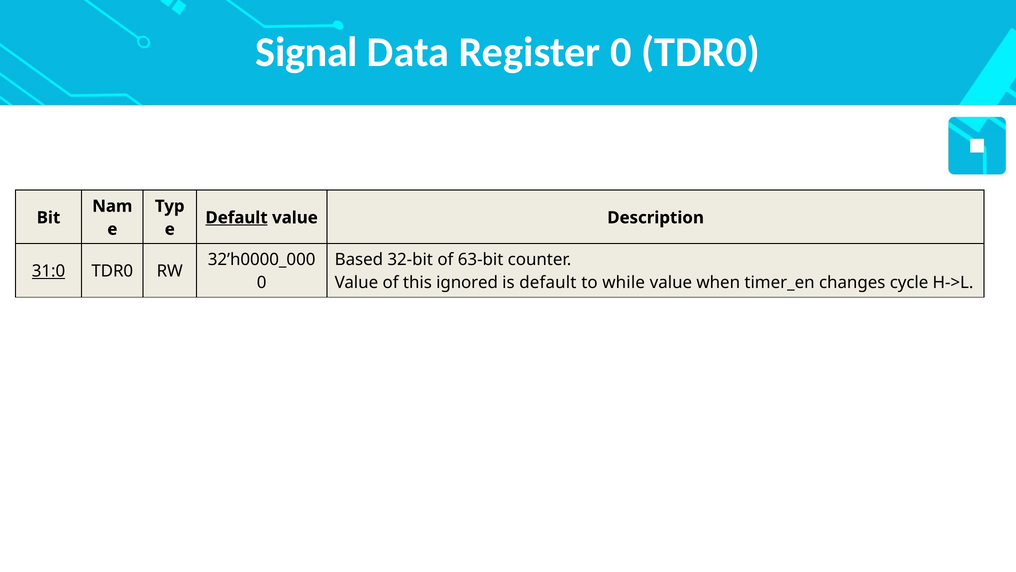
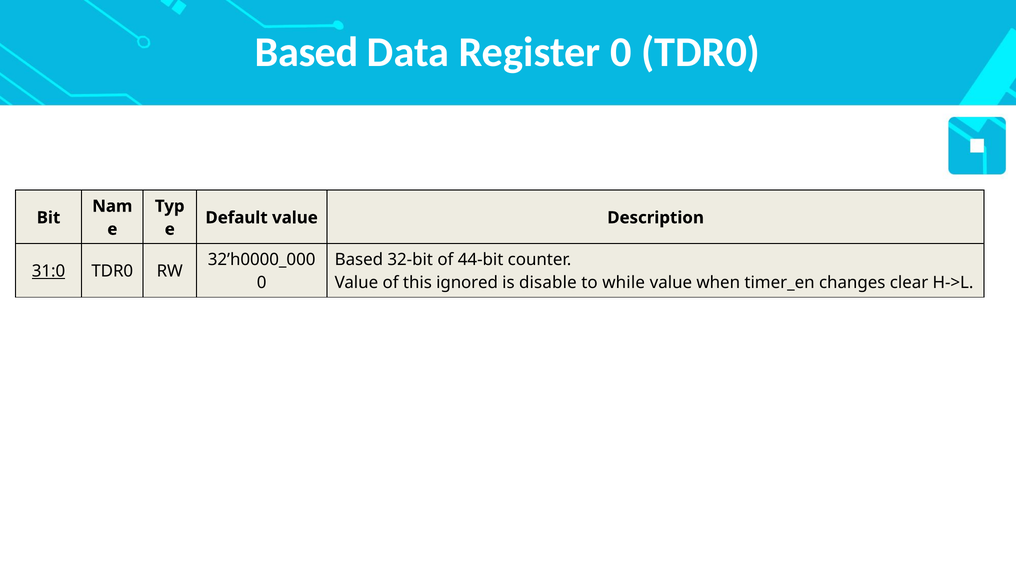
Signal at (307, 52): Signal -> Based
Default at (237, 218) underline: present -> none
63-bit: 63-bit -> 44-bit
is default: default -> disable
cycle: cycle -> clear
